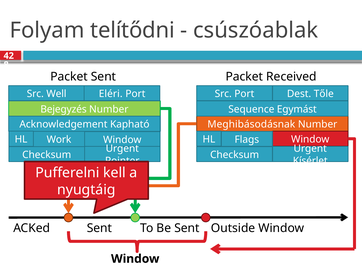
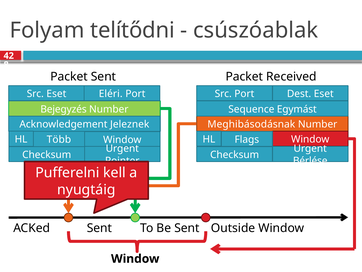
Src Well: Well -> Eset
Dest Tőle: Tőle -> Eset
Kapható: Kapható -> Jeleznek
Work: Work -> Több
Kísérlet: Kísérlet -> Bérlése
